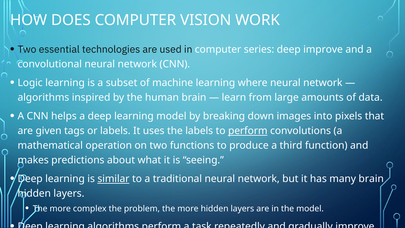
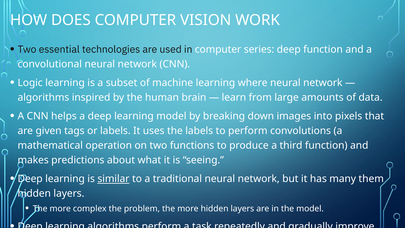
deep improve: improve -> function
perform at (248, 131) underline: present -> none
many brain: brain -> them
